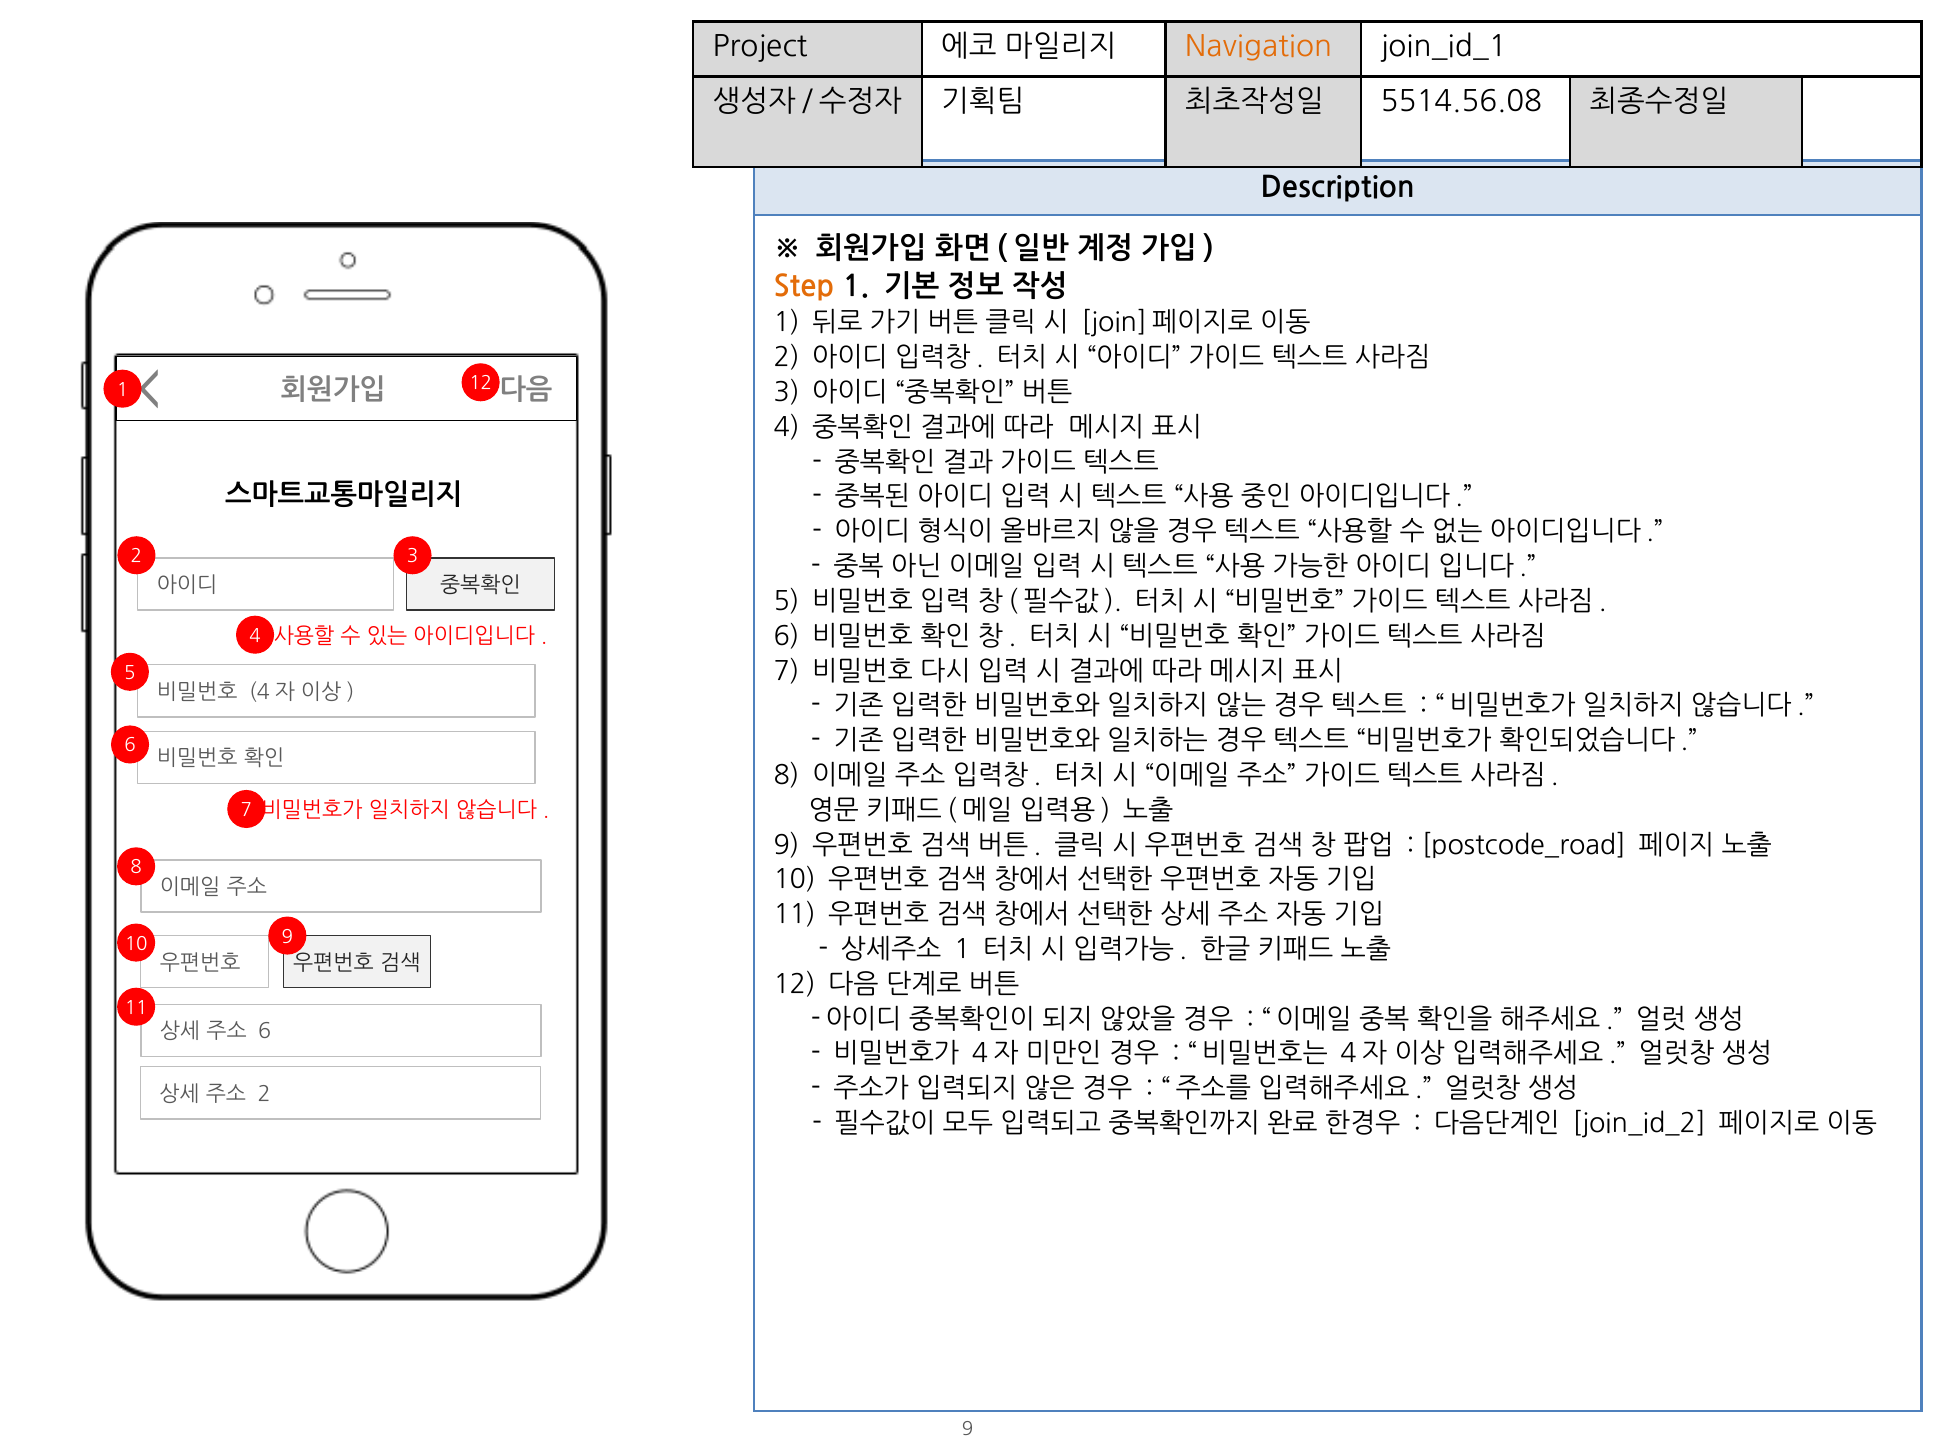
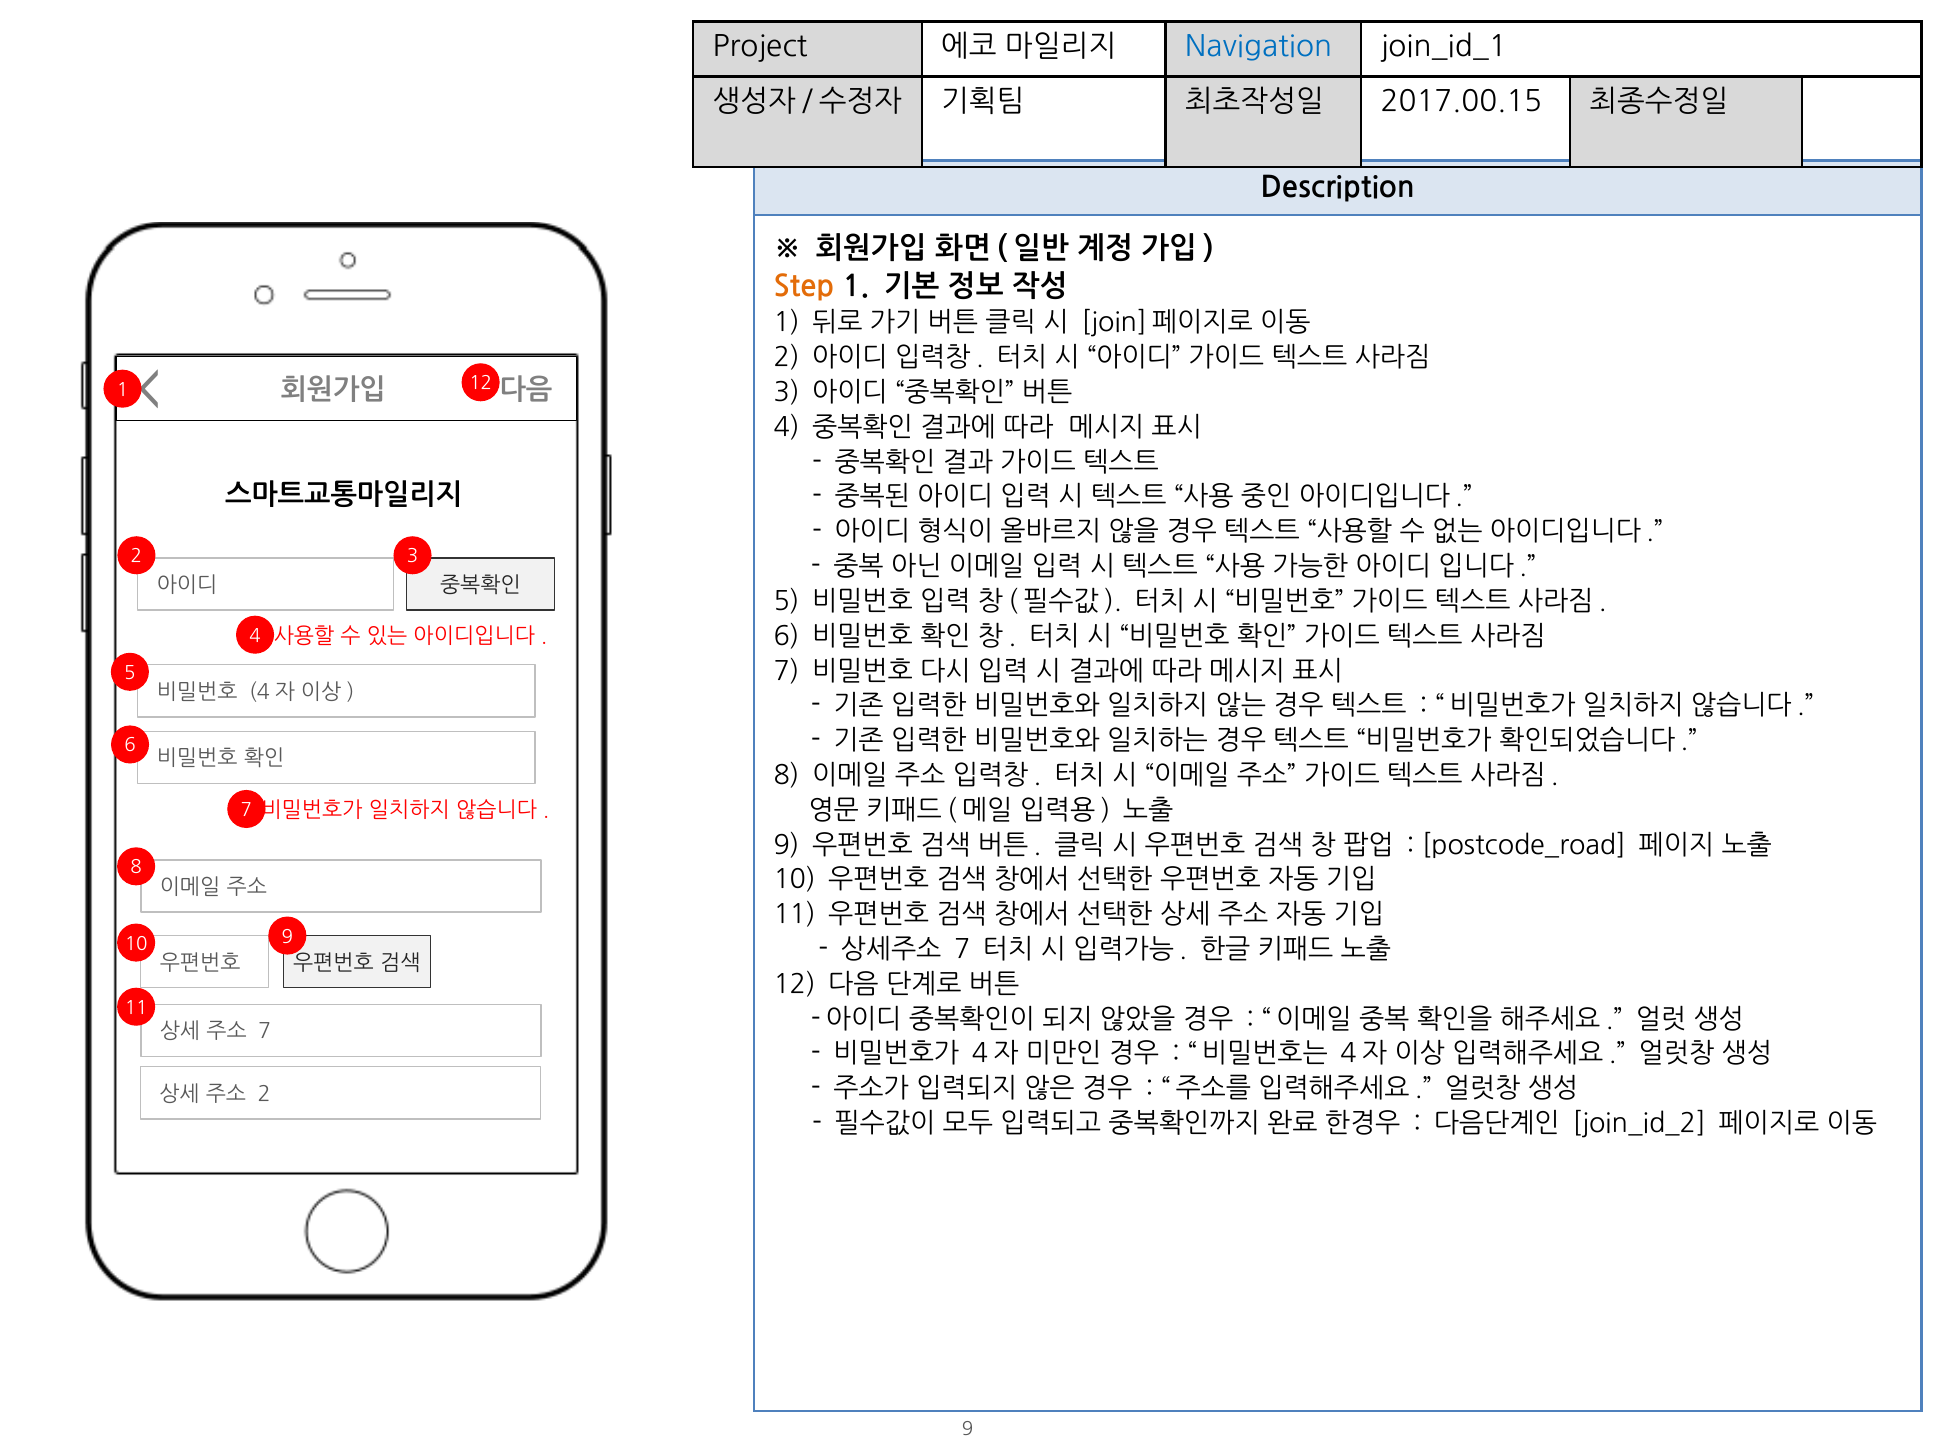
Navigation colour: orange -> blue
5514.56.08: 5514.56.08 -> 2017.00.15
1 at (962, 950): 1 -> 7
6 at (265, 1032): 6 -> 7
